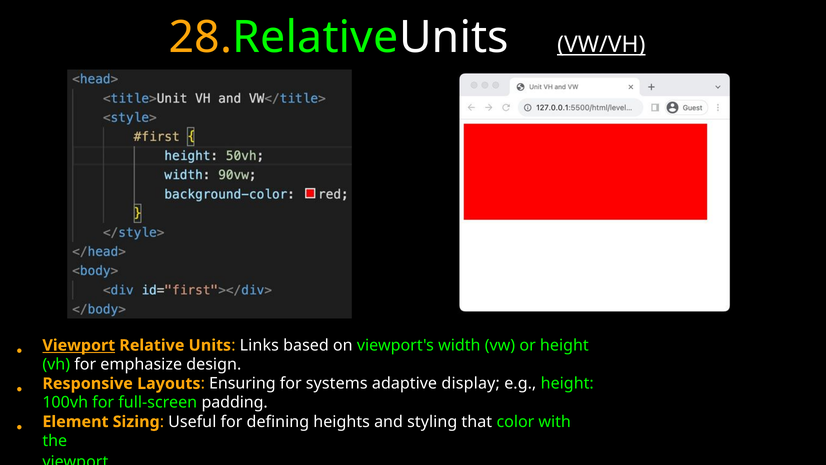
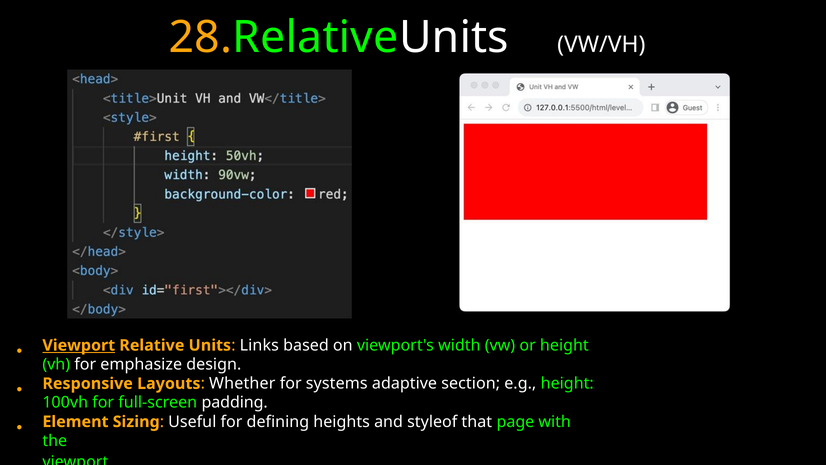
VW/VH underline: present -> none
Ensuring: Ensuring -> Whether
display: display -> section
styling: styling -> styleof
color: color -> page
